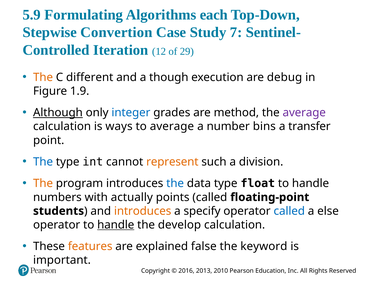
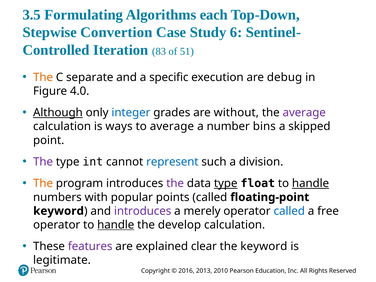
5.9: 5.9 -> 3.5
7: 7 -> 6
12: 12 -> 83
29: 29 -> 51
different: different -> separate
though: though -> specific
1.9: 1.9 -> 4.0
method: method -> without
transfer: transfer -> skipped
The at (43, 162) colour: blue -> purple
represent colour: orange -> blue
the at (175, 183) colour: blue -> purple
type at (226, 183) underline: none -> present
handle at (311, 183) underline: none -> present
actually: actually -> popular
students at (59, 211): students -> keyword
introduces at (143, 211) colour: orange -> purple
specify: specify -> merely
else: else -> free
features colour: orange -> purple
false: false -> clear
important: important -> legitimate
